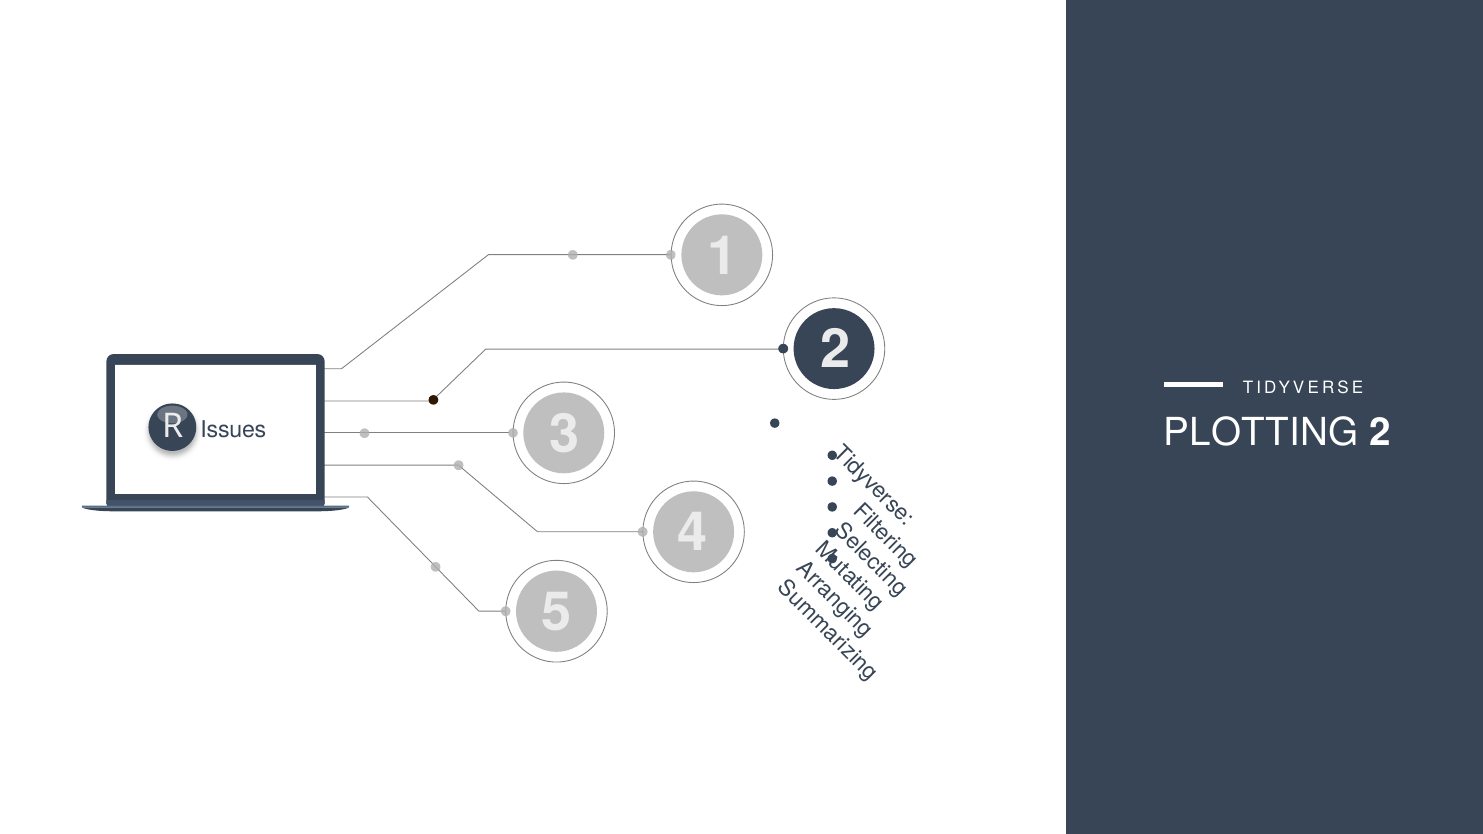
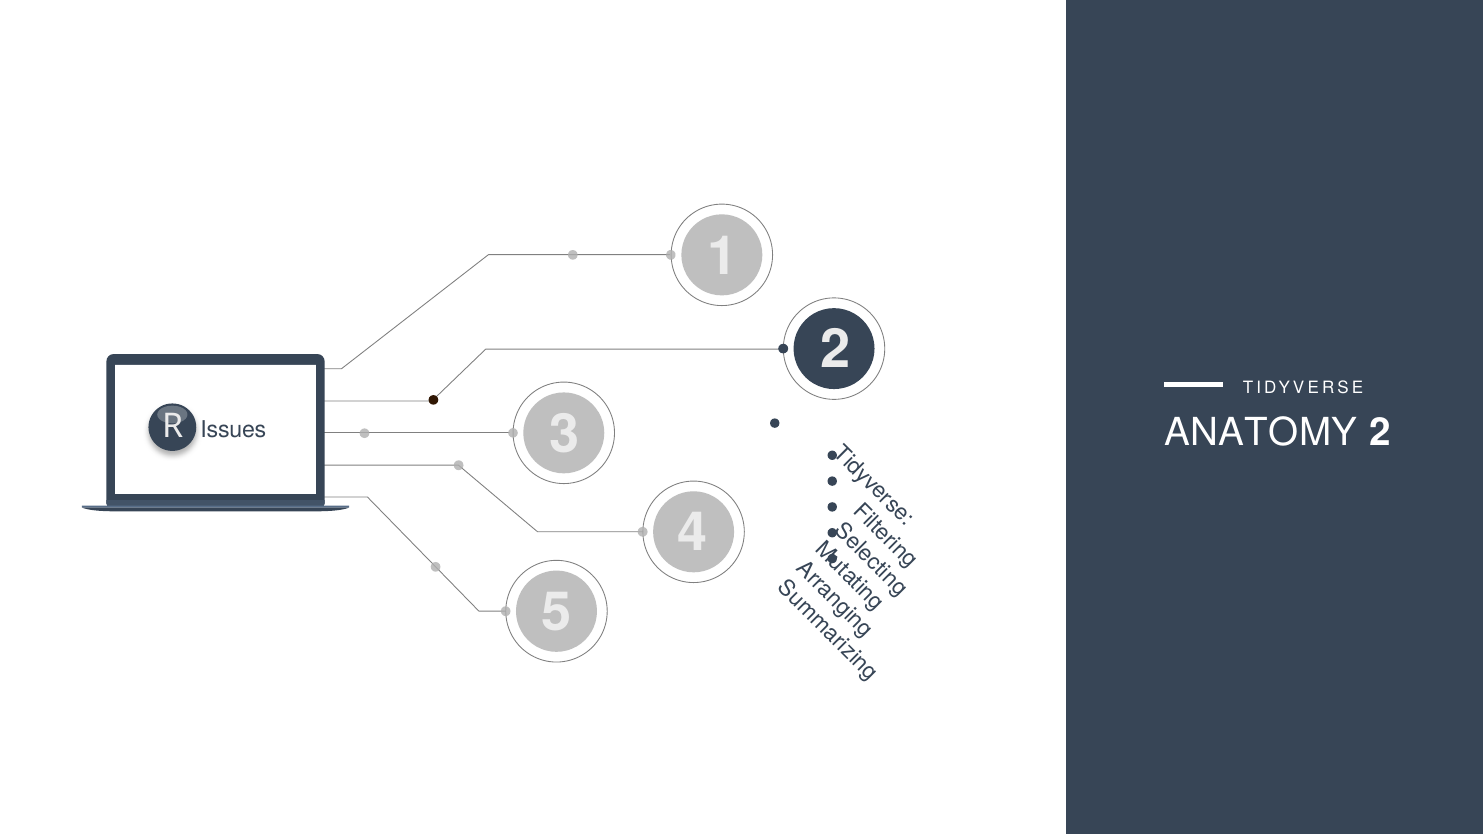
PLOTTING: PLOTTING -> ANATOMY
